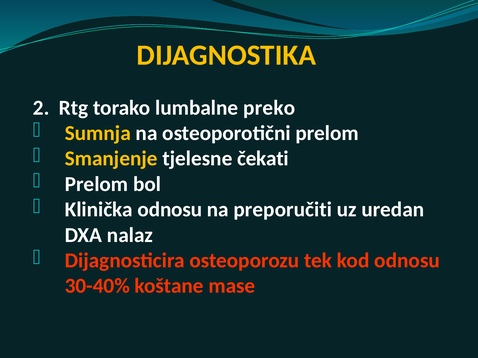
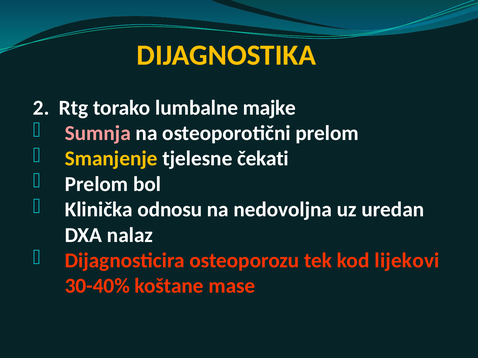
preko: preko -> majke
Sumnja colour: yellow -> pink
preporučiti: preporučiti -> nedovoljna
kod odnosu: odnosu -> lijekovi
